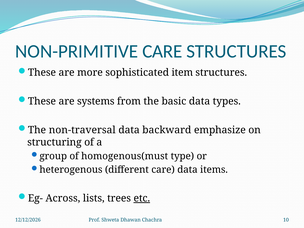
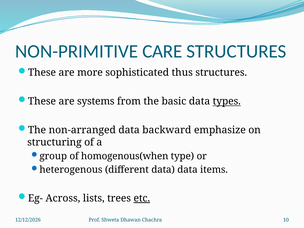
item: item -> thus
types underline: none -> present
non-traversal: non-traversal -> non-arranged
homogenous(must: homogenous(must -> homogenous(when
different care: care -> data
